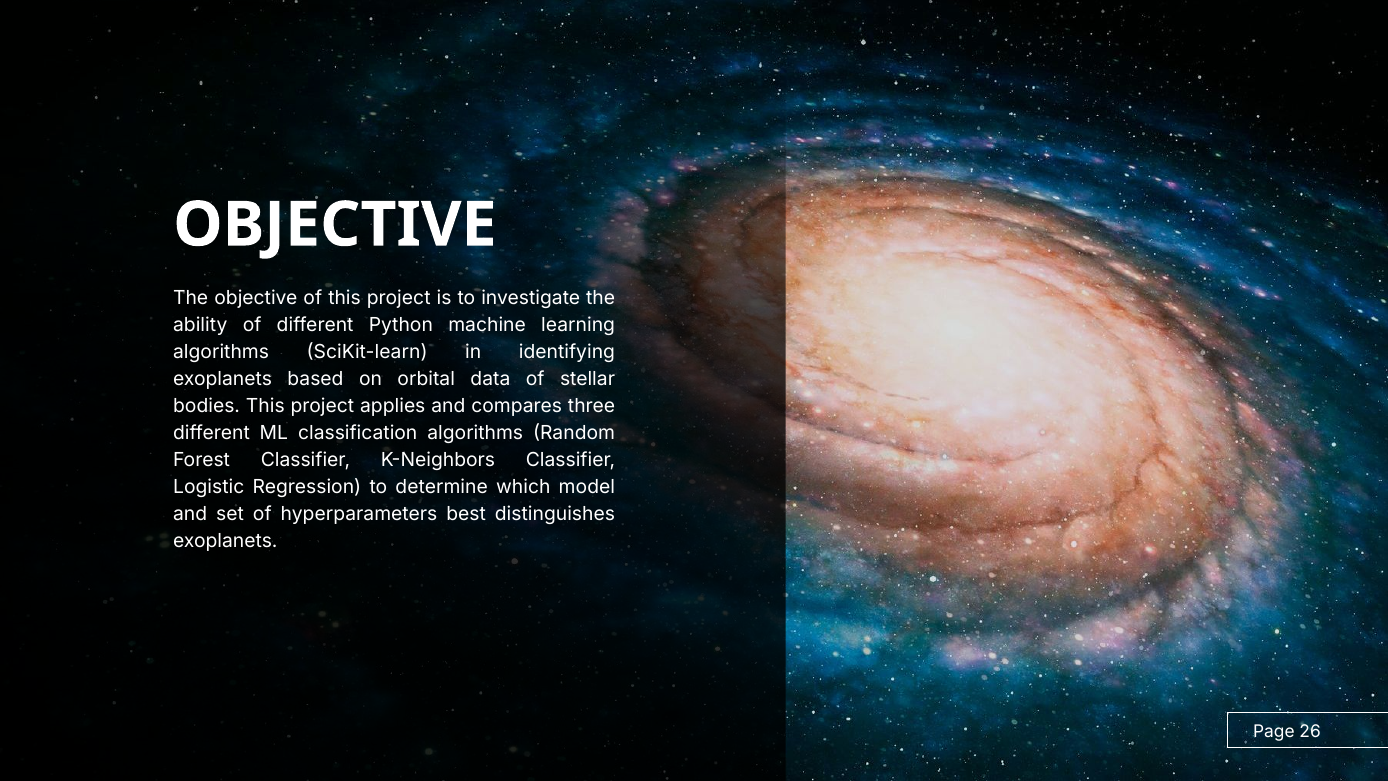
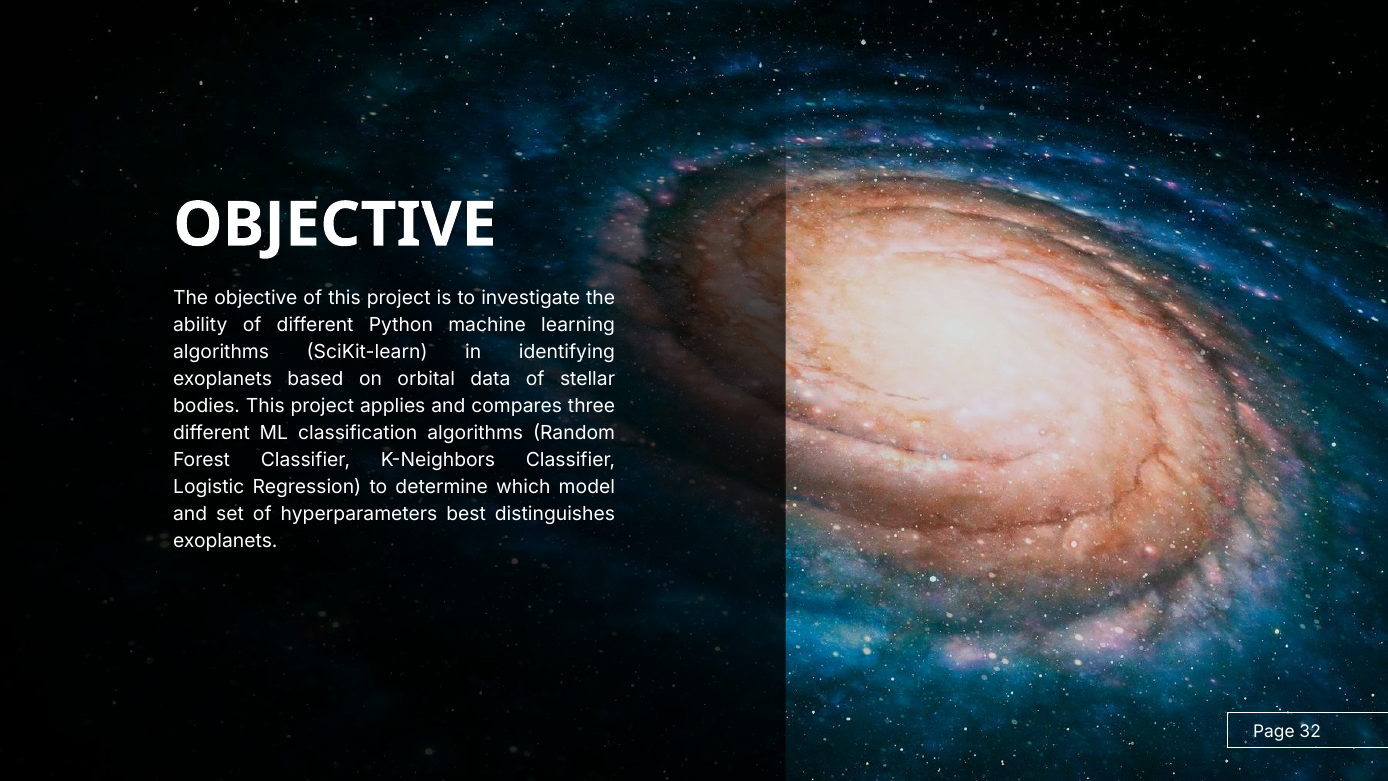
26: 26 -> 32
